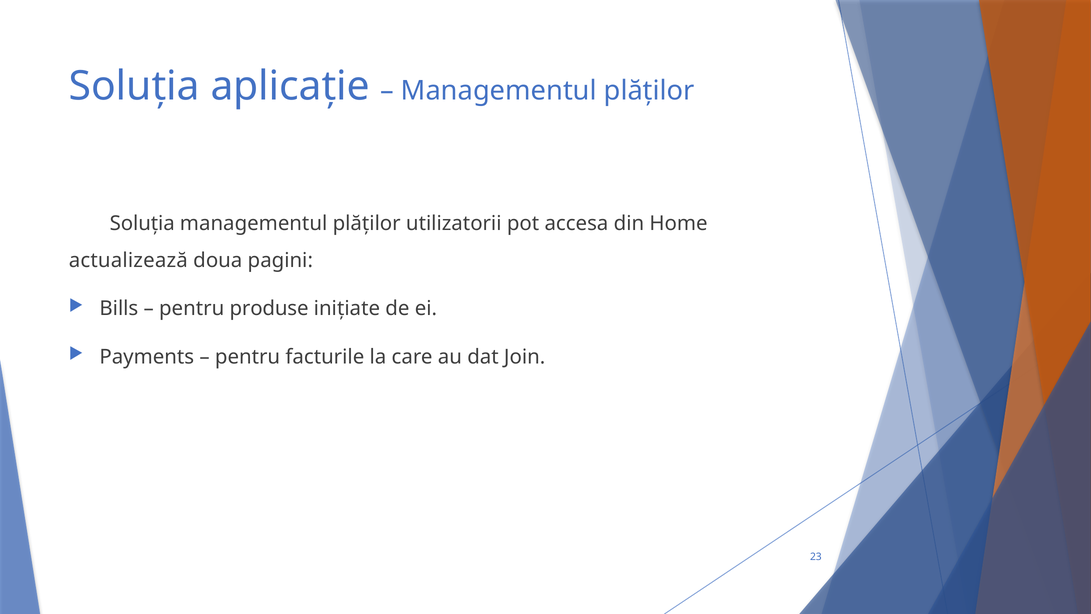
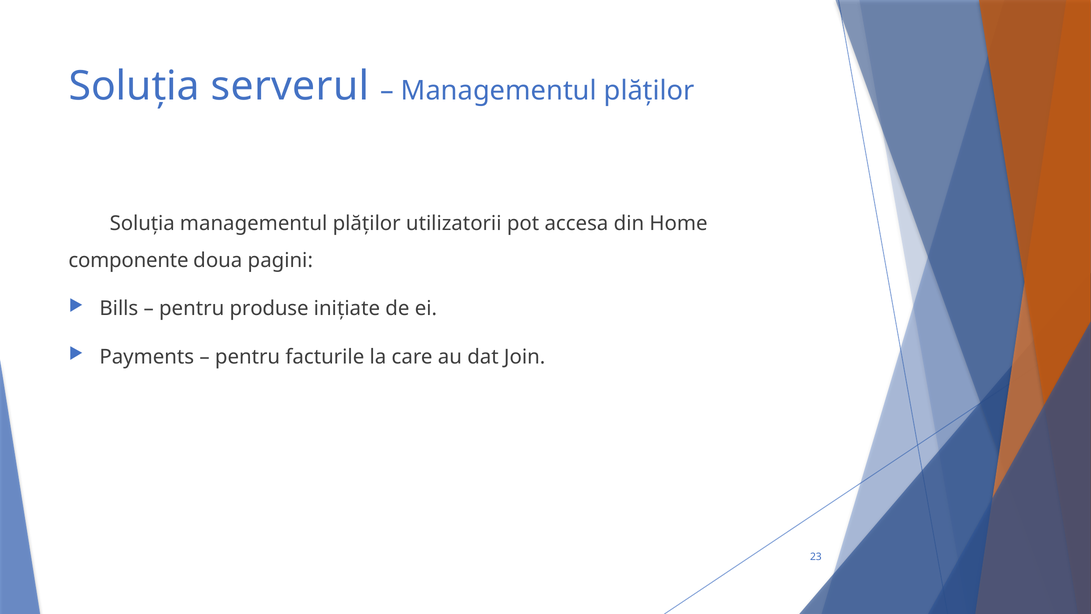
aplicație: aplicație -> serverul
actualizează: actualizează -> componente
